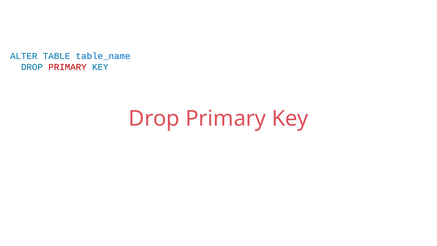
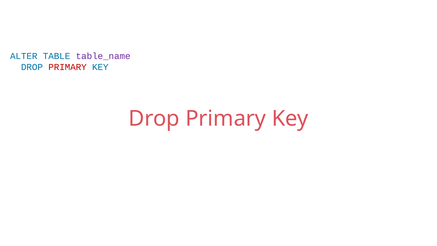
table_name colour: blue -> purple
